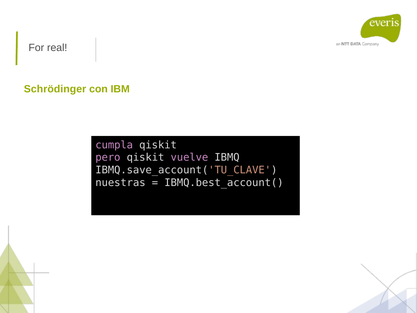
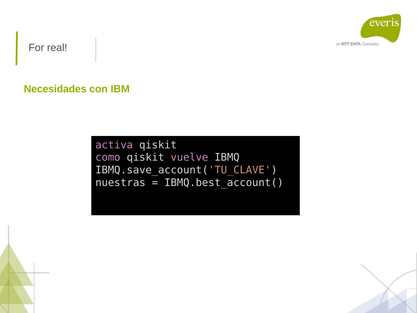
Schrödinger: Schrödinger -> Necesidades
cumpla: cumpla -> activa
pero: pero -> como
